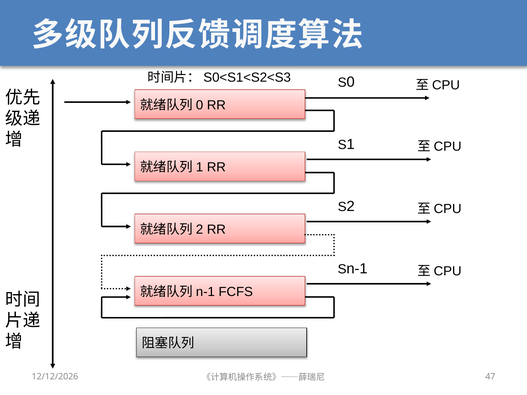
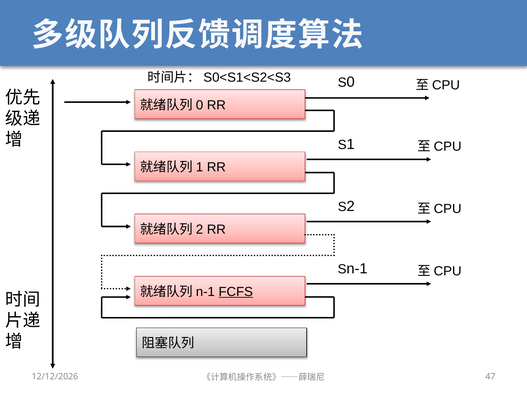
FCFS underline: none -> present
